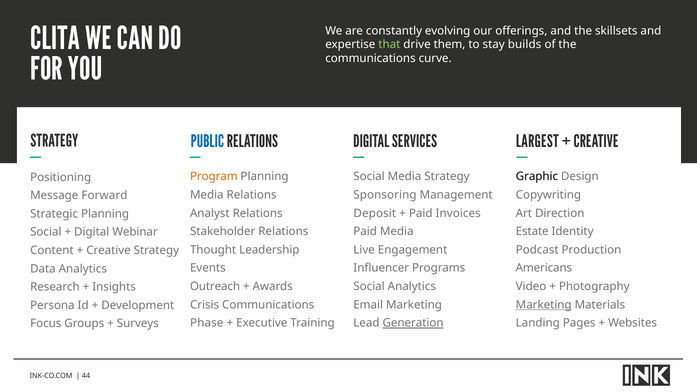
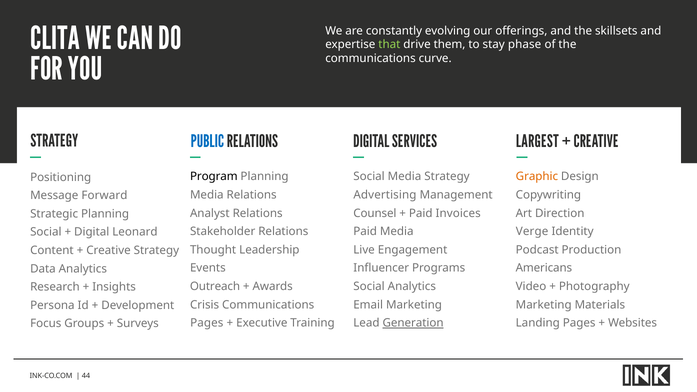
builds: builds -> phase
Program colour: orange -> black
Graphic colour: black -> orange
Sponsoring: Sponsoring -> Advertising
Deposit: Deposit -> Counsel
Estate: Estate -> Verge
Webinar: Webinar -> Leonard
Marketing at (544, 305) underline: present -> none
Phase at (207, 323): Phase -> Pages
